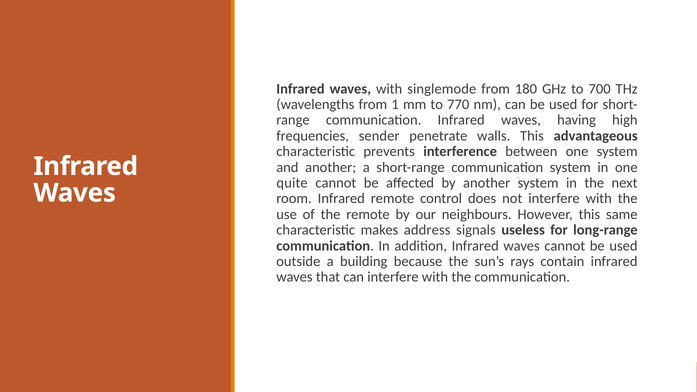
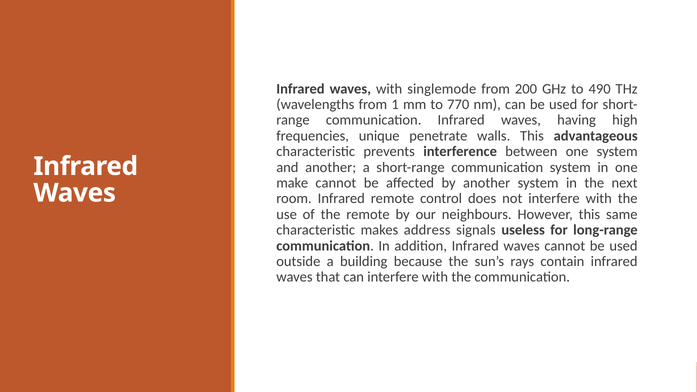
180: 180 -> 200
700: 700 -> 490
sender: sender -> unique
quite: quite -> make
